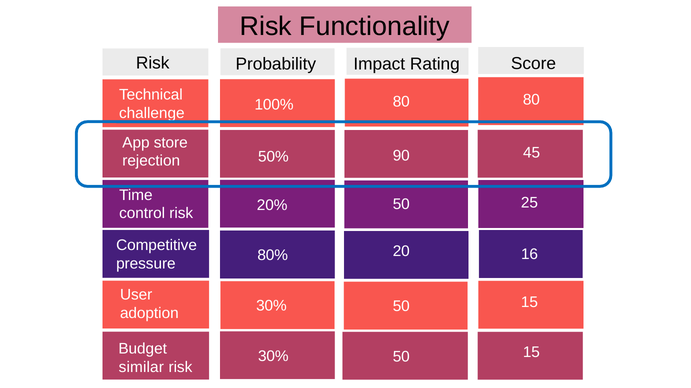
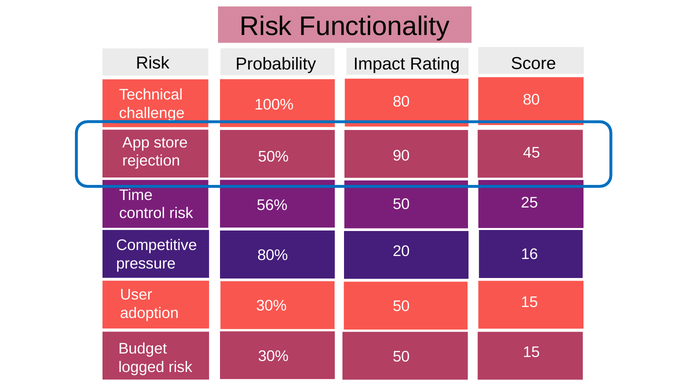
20%: 20% -> 56%
similar: similar -> logged
